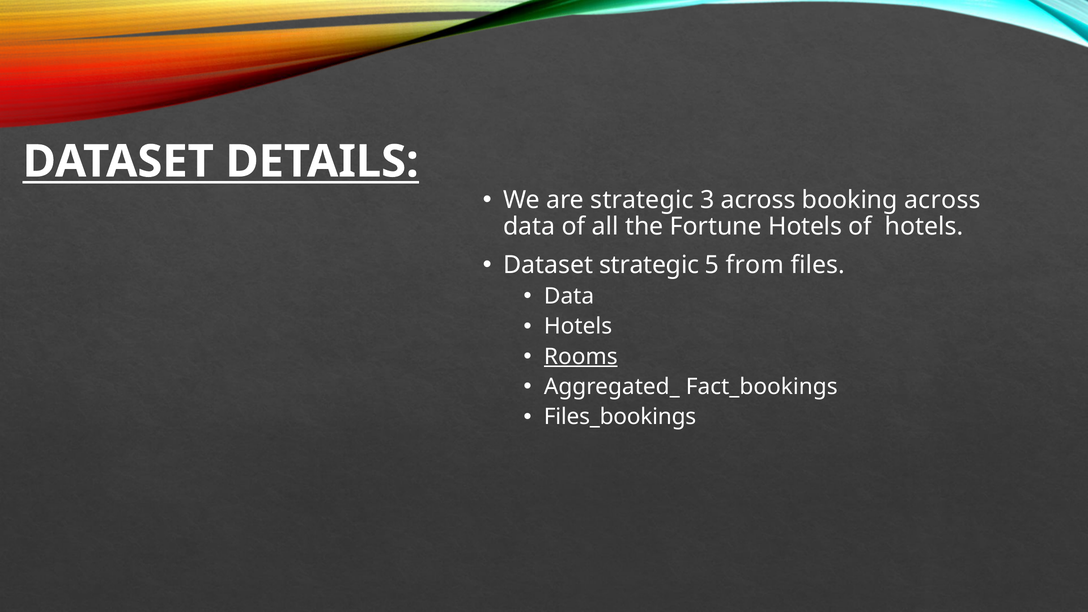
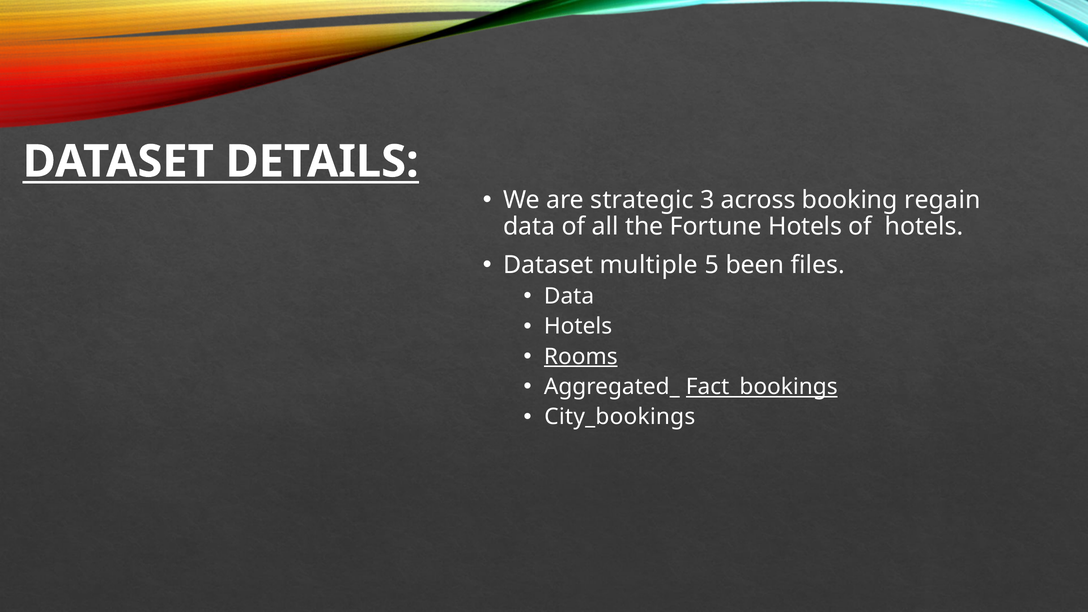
booking across: across -> regain
Dataset strategic: strategic -> multiple
from: from -> been
Fact_bookings underline: none -> present
Files_bookings: Files_bookings -> City_bookings
